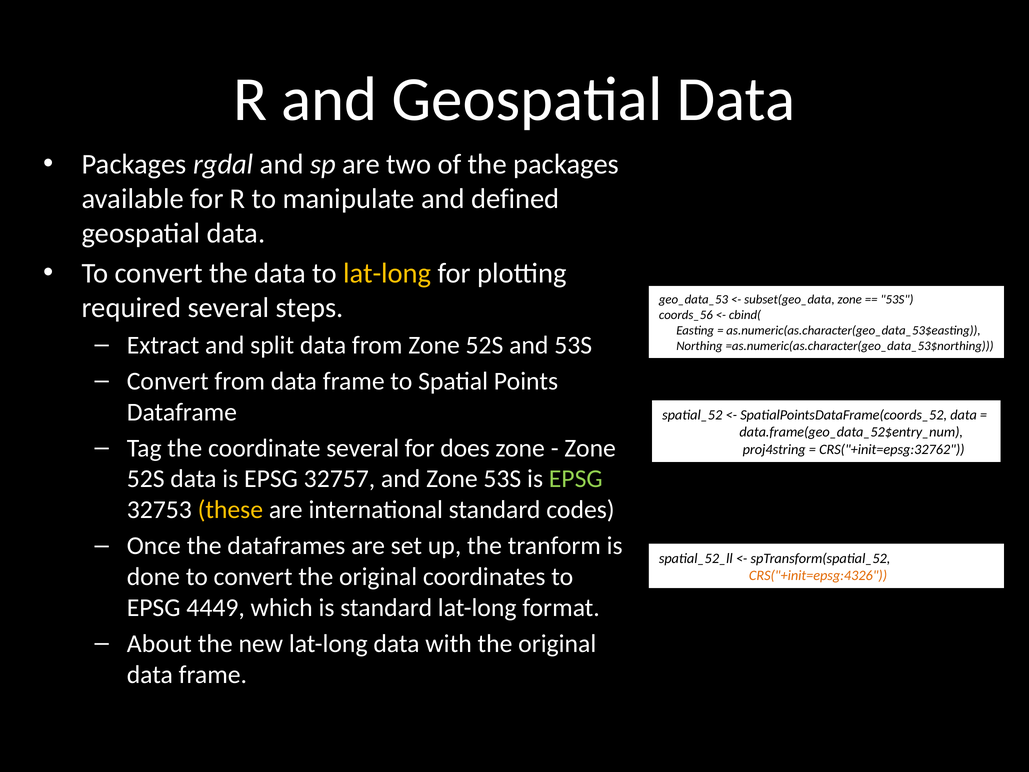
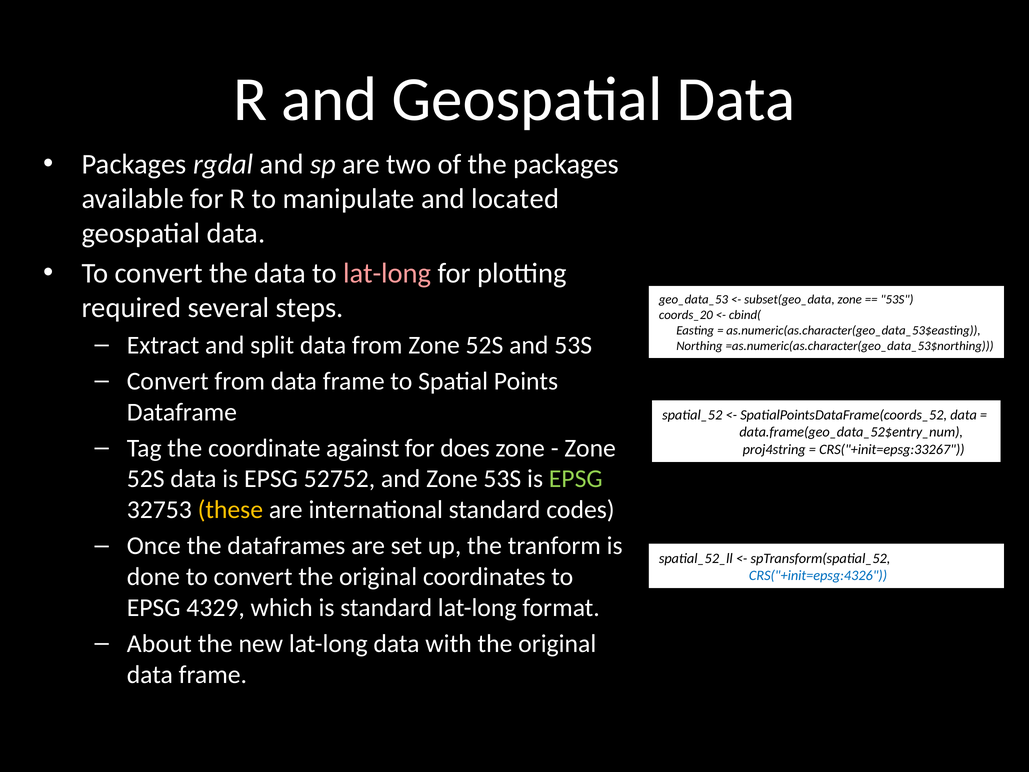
defined: defined -> located
lat-long at (387, 273) colour: yellow -> pink
coords_56: coords_56 -> coords_20
coordinate several: several -> against
CRS("+init=epsg:32762: CRS("+init=epsg:32762 -> CRS("+init=epsg:33267
32757: 32757 -> 52752
CRS("+init=epsg:4326 colour: orange -> blue
4449: 4449 -> 4329
